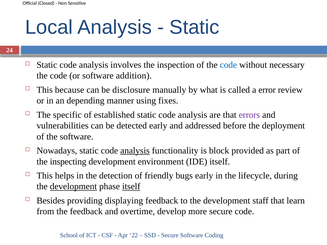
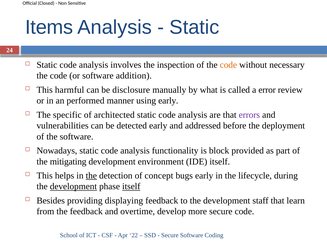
Local: Local -> Items
code at (228, 65) colour: blue -> orange
because: because -> harmful
depending: depending -> performed
using fixes: fixes -> early
established: established -> architected
analysis at (135, 151) underline: present -> none
inspecting: inspecting -> mitigating
the at (91, 176) underline: none -> present
friendly: friendly -> concept
